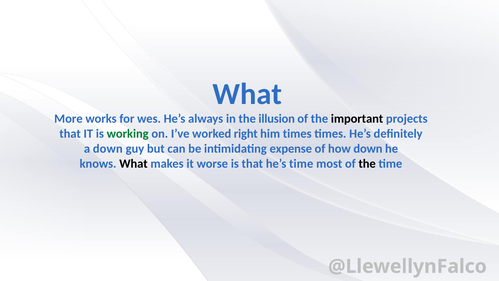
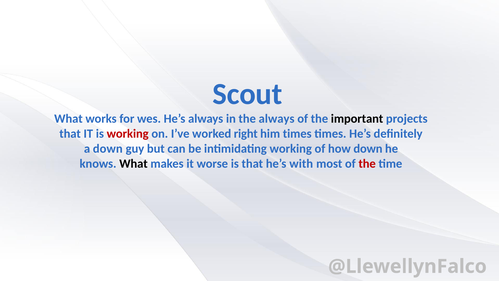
What at (247, 94): What -> Scout
More at (68, 119): More -> What
the illusion: illusion -> always
working at (128, 134) colour: green -> red
intimidating expense: expense -> working
he’s time: time -> with
the at (367, 164) colour: black -> red
